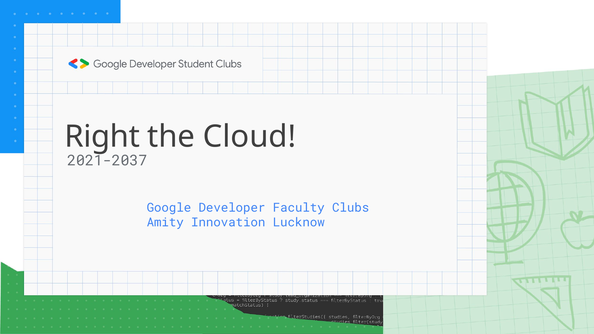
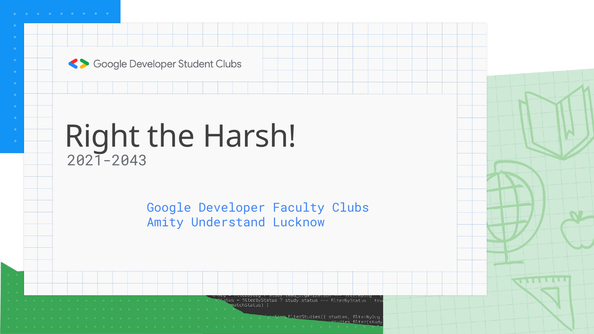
Cloud: Cloud -> Harsh
2021-2037: 2021-2037 -> 2021-2043
Innovation: Innovation -> Understand
